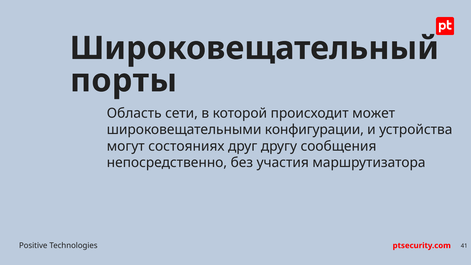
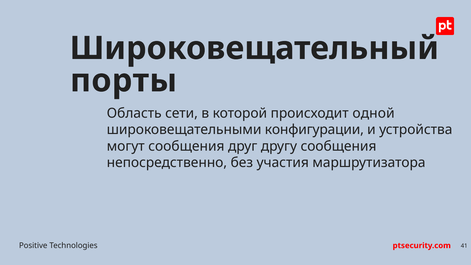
может: может -> одной
могут состояниях: состояниях -> сообщения
